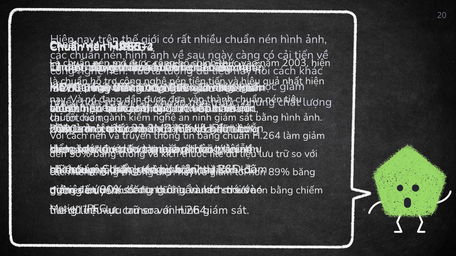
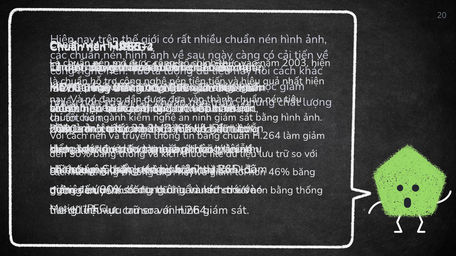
89%: 89% -> 46%
bằng chiếm: chiếm -> thống
